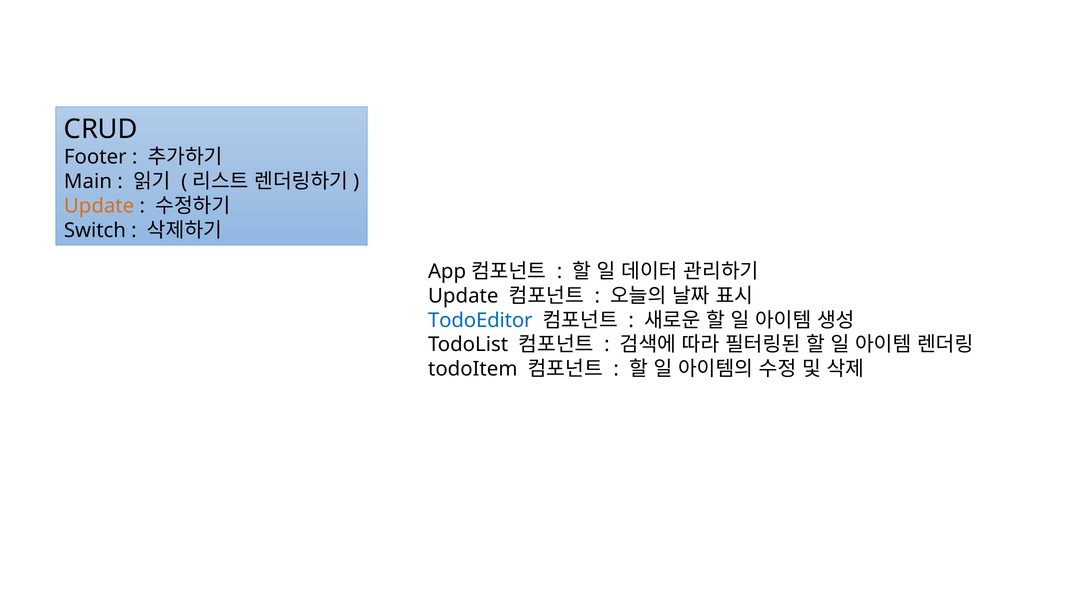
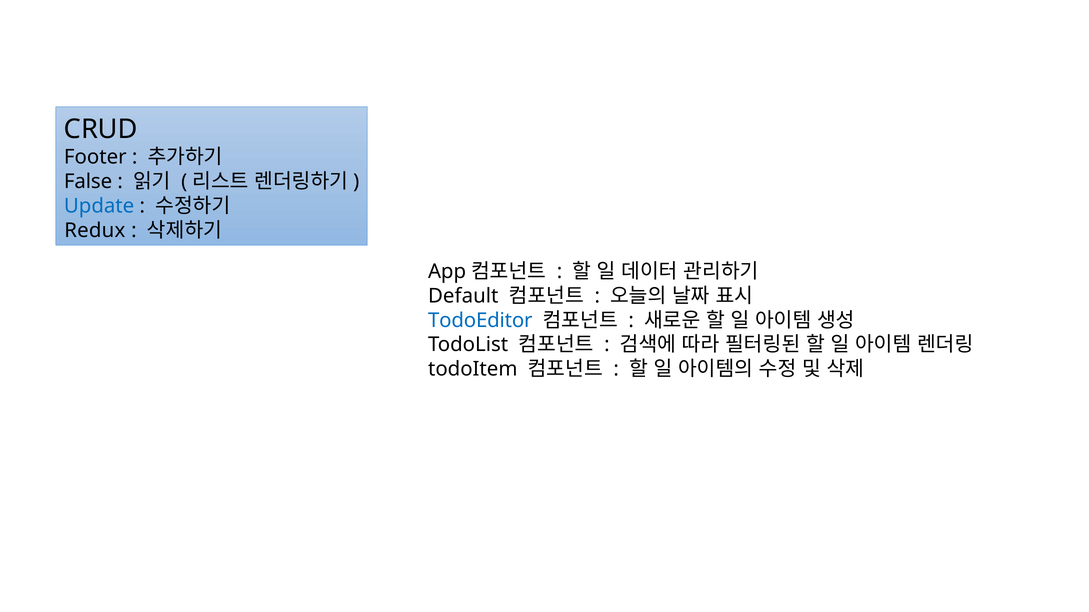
Main: Main -> False
Update at (99, 206) colour: orange -> blue
Switch: Switch -> Redux
Update at (463, 296): Update -> Default
